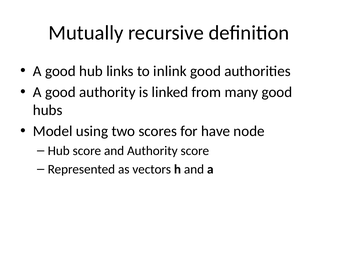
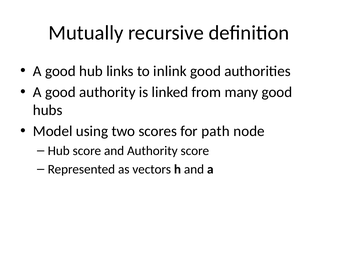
have: have -> path
